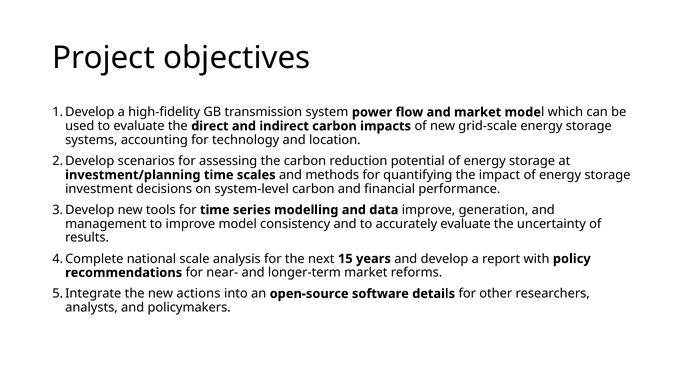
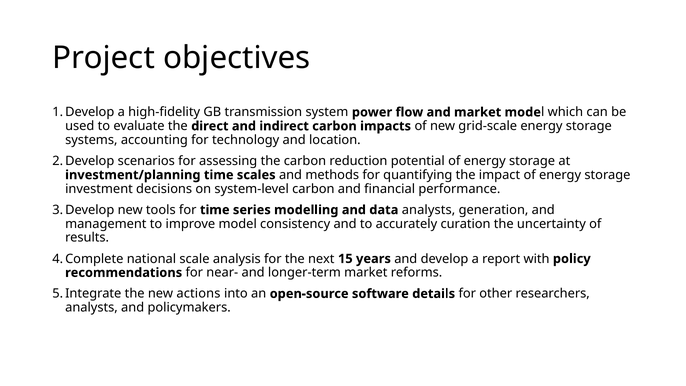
data improve: improve -> analysts
accurately evaluate: evaluate -> curation
